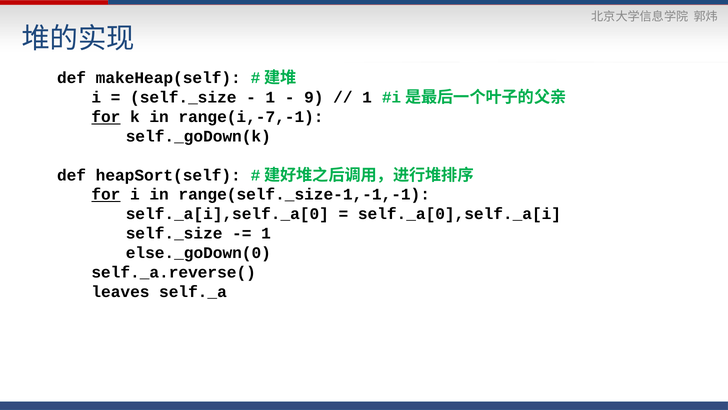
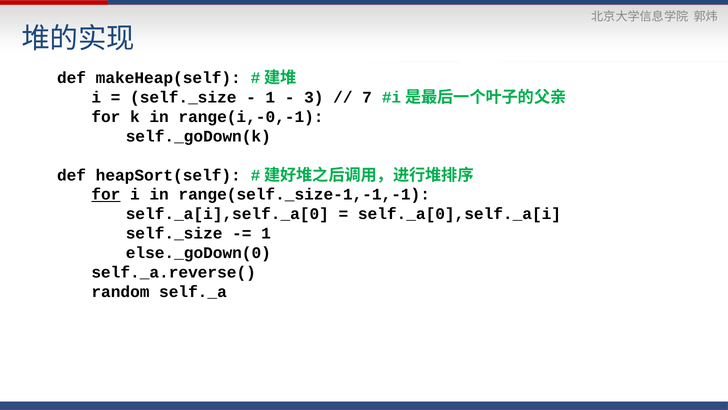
9: 9 -> 3
1 at (367, 97): 1 -> 7
for at (106, 117) underline: present -> none
range(i,-7,-1: range(i,-7,-1 -> range(i,-0,-1
leaves: leaves -> random
